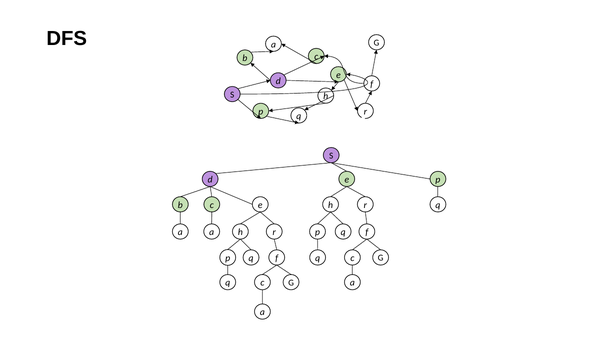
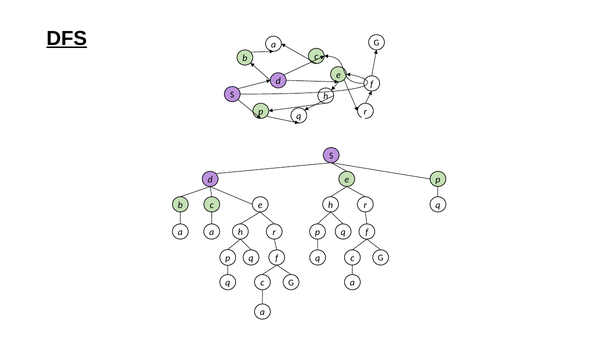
DFS underline: none -> present
